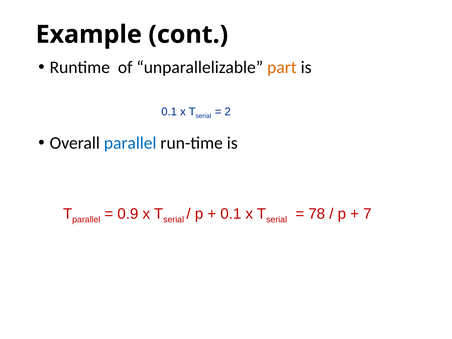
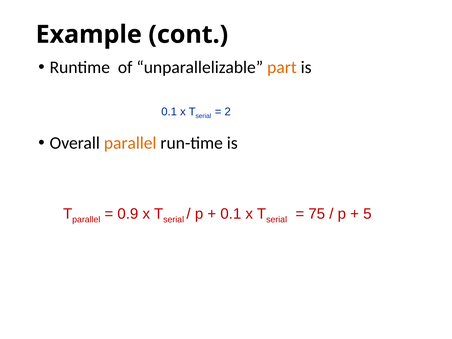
parallel at (130, 143) colour: blue -> orange
78: 78 -> 75
7: 7 -> 5
